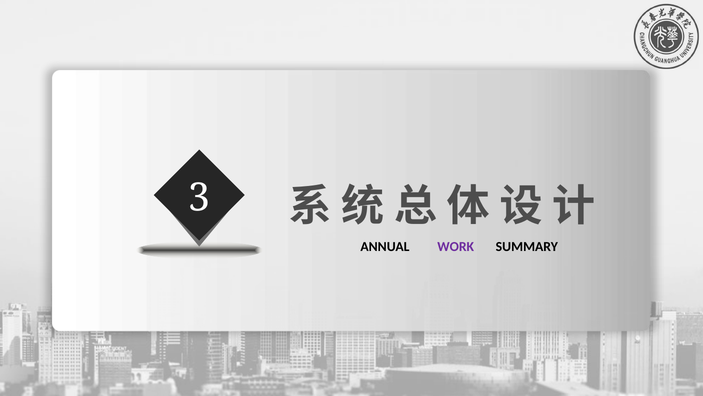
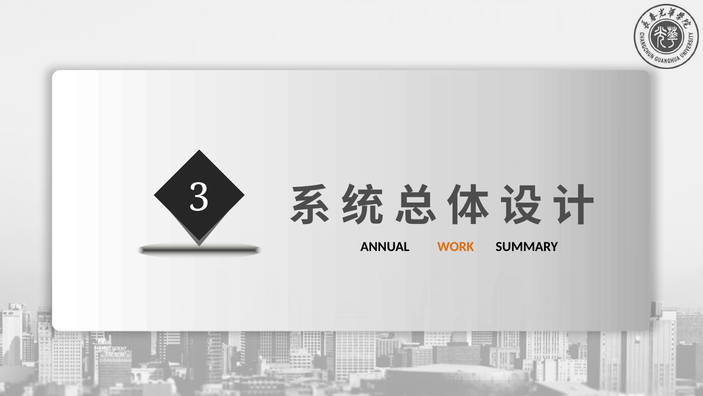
WORK colour: purple -> orange
